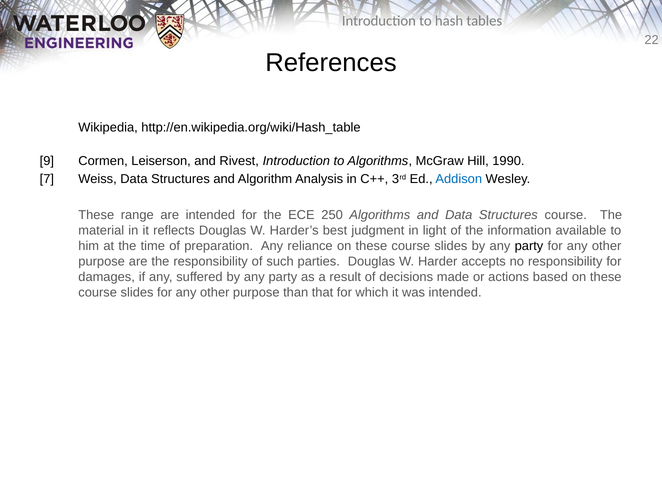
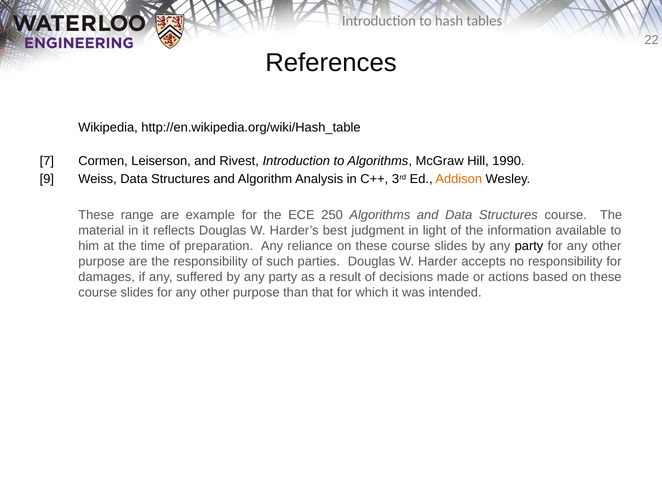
9: 9 -> 7
7: 7 -> 9
Addison colour: blue -> orange
are intended: intended -> example
